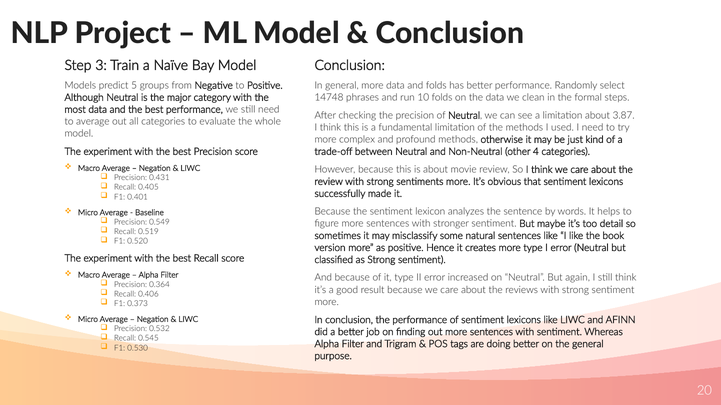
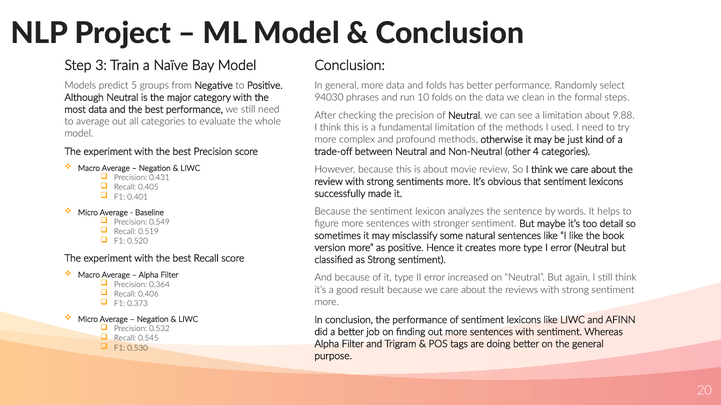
14748: 14748 -> 94030
3.87: 3.87 -> 9.88
